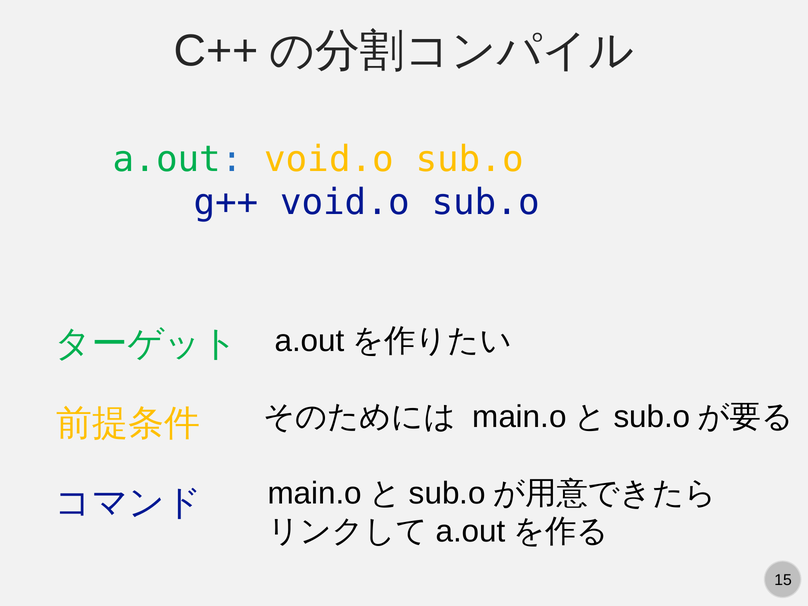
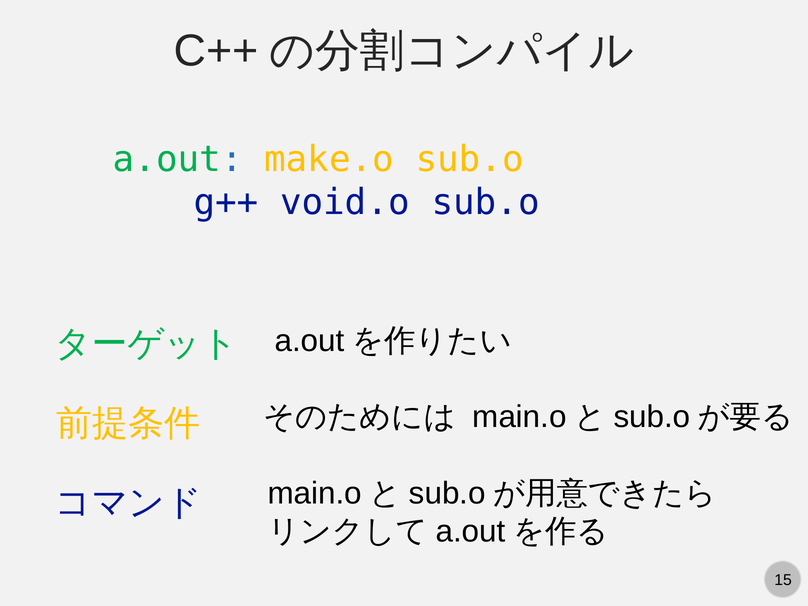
a.out void.o: void.o -> make.o
